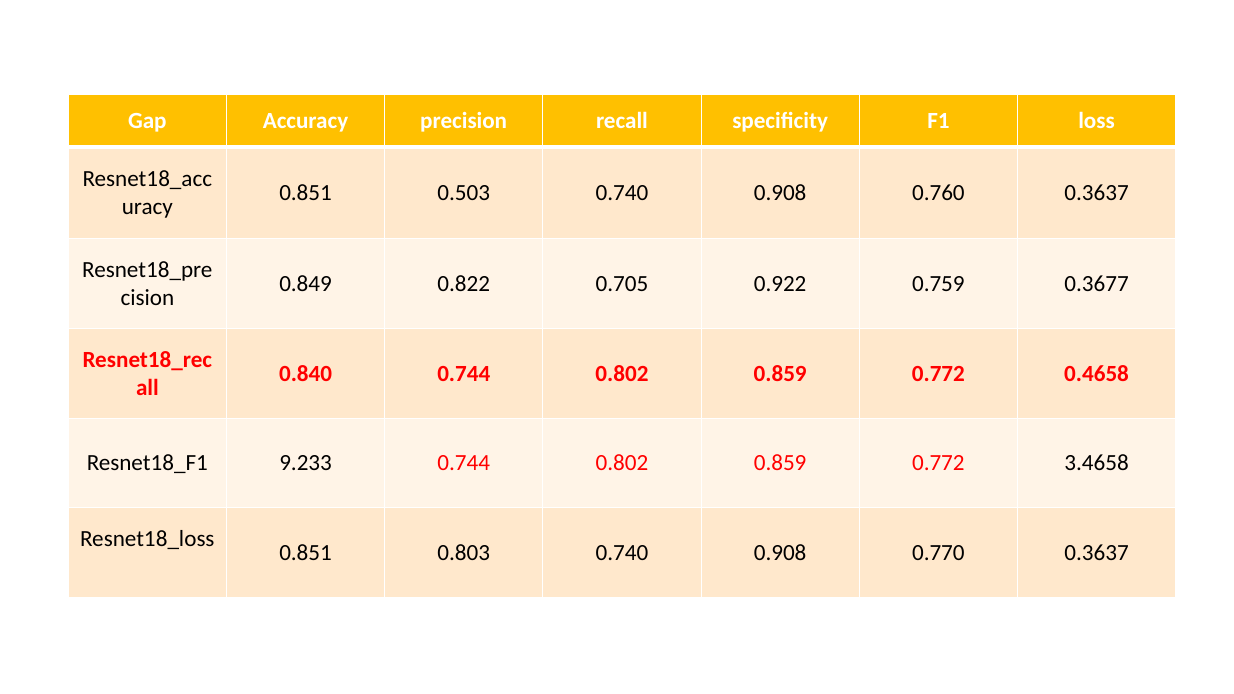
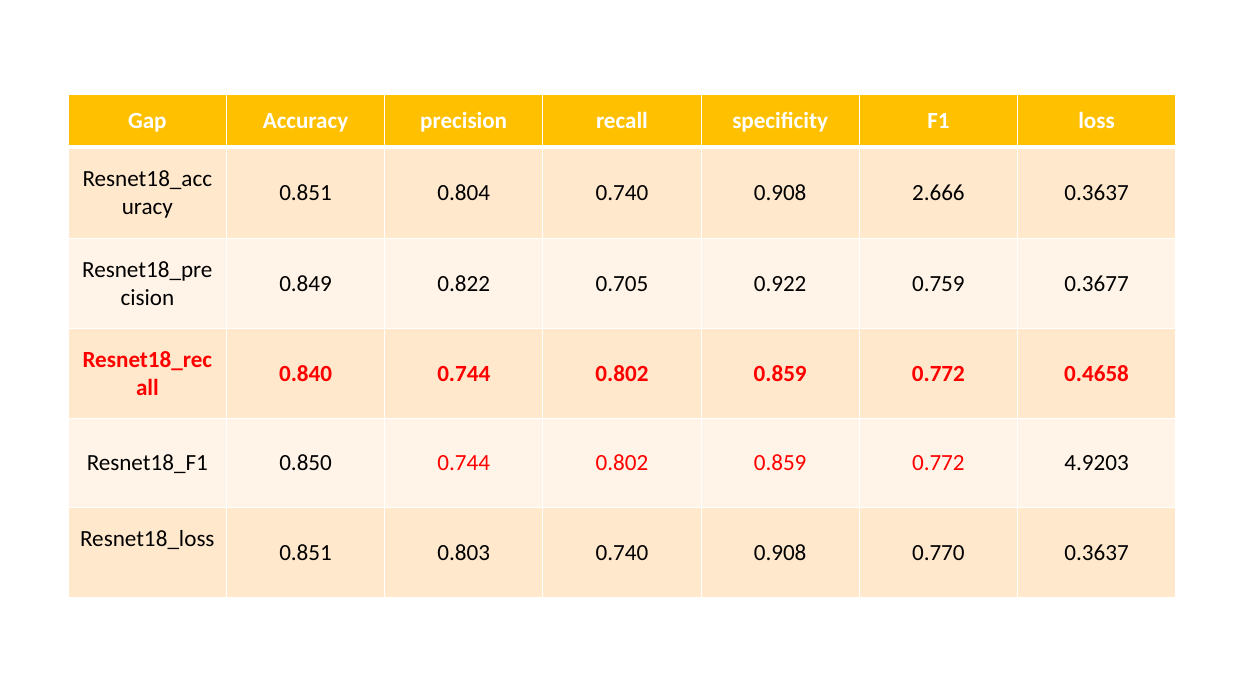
0.503: 0.503 -> 0.804
0.760: 0.760 -> 2.666
9.233: 9.233 -> 0.850
3.4658: 3.4658 -> 4.9203
